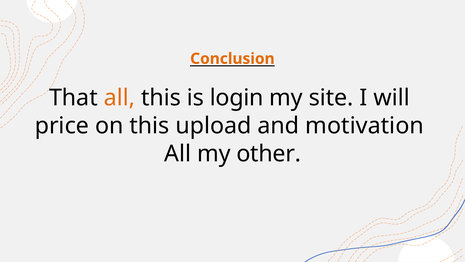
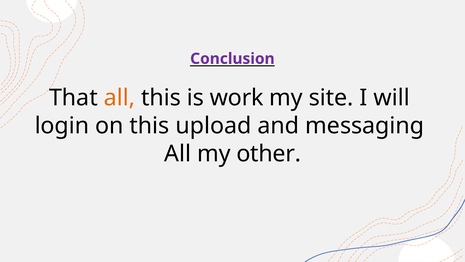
Conclusion colour: orange -> purple
login: login -> work
price: price -> login
motivation: motivation -> messaging
